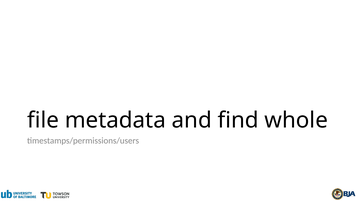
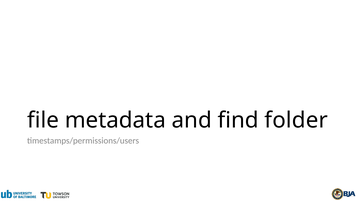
whole: whole -> folder
